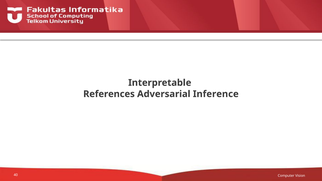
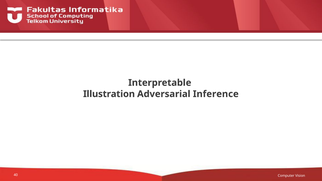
References: References -> Illustration
